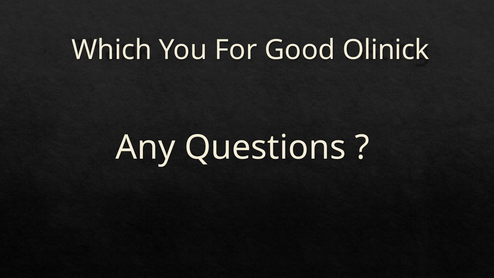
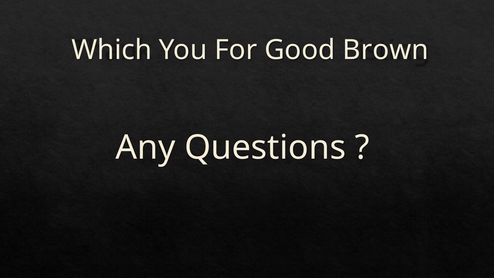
Olinick: Olinick -> Brown
